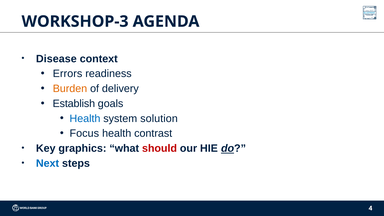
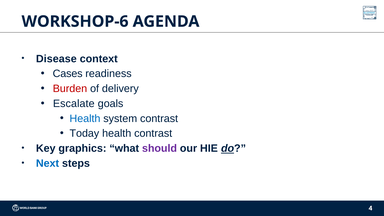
WORKSHOP-3: WORKSHOP-3 -> WORKSHOP-6
Errors: Errors -> Cases
Burden colour: orange -> red
Establish: Establish -> Escalate
system solution: solution -> contrast
Focus: Focus -> Today
should colour: red -> purple
